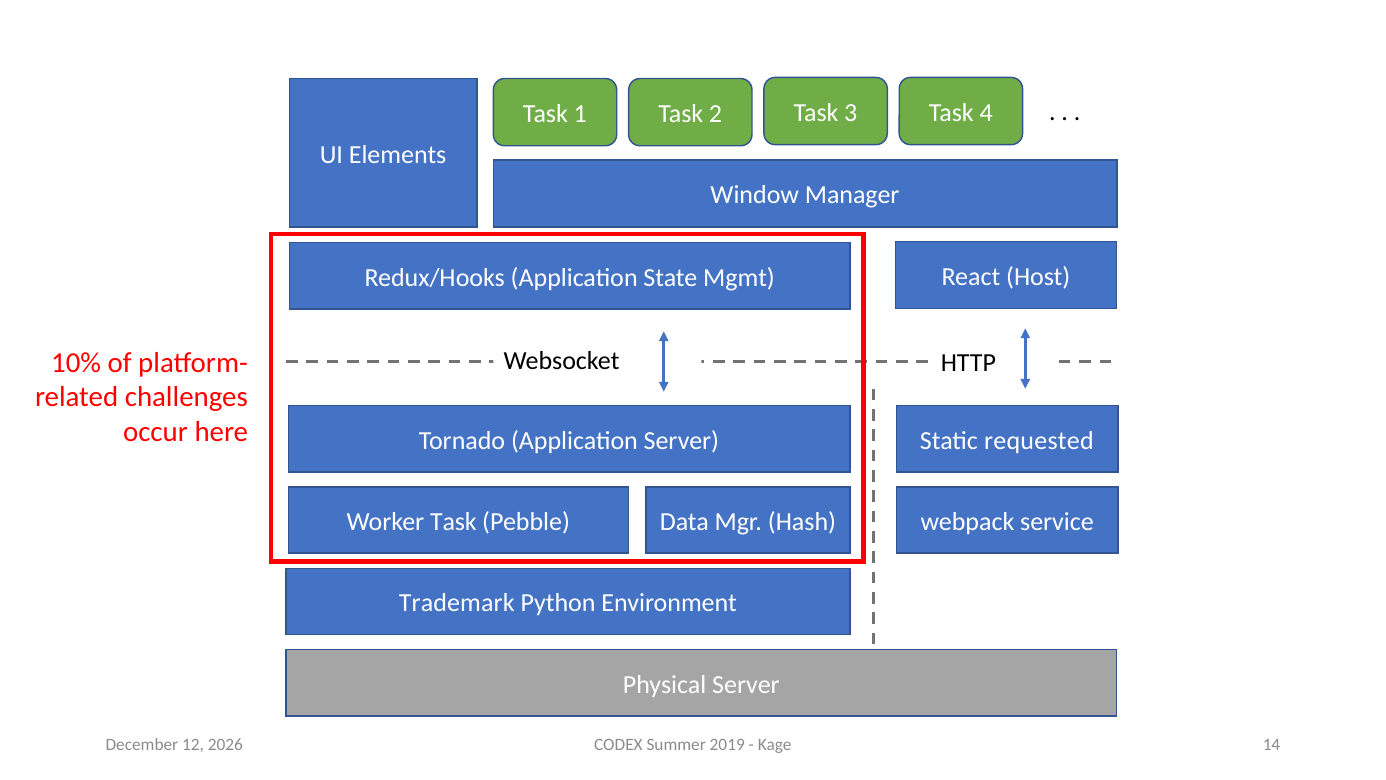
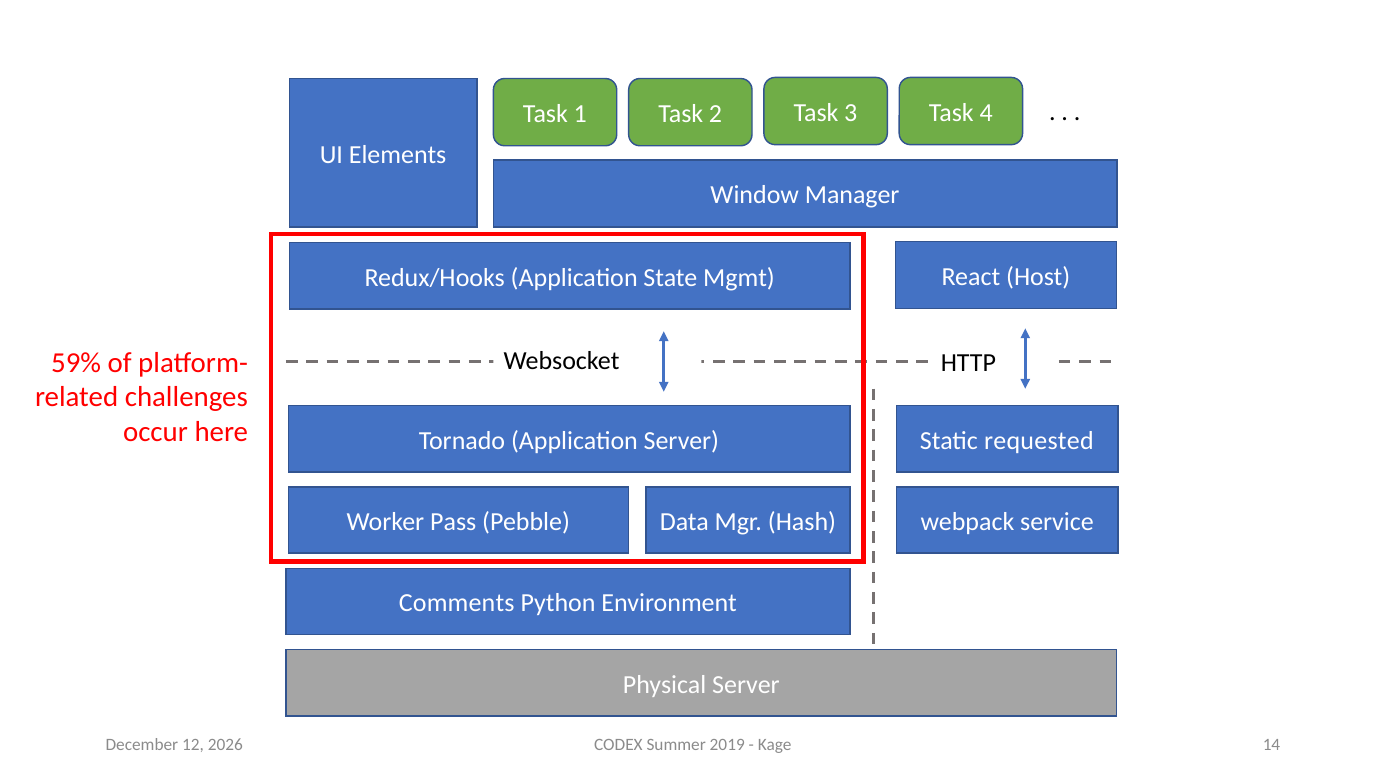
10%: 10% -> 59%
Worker Task: Task -> Pass
Trademark: Trademark -> Comments
